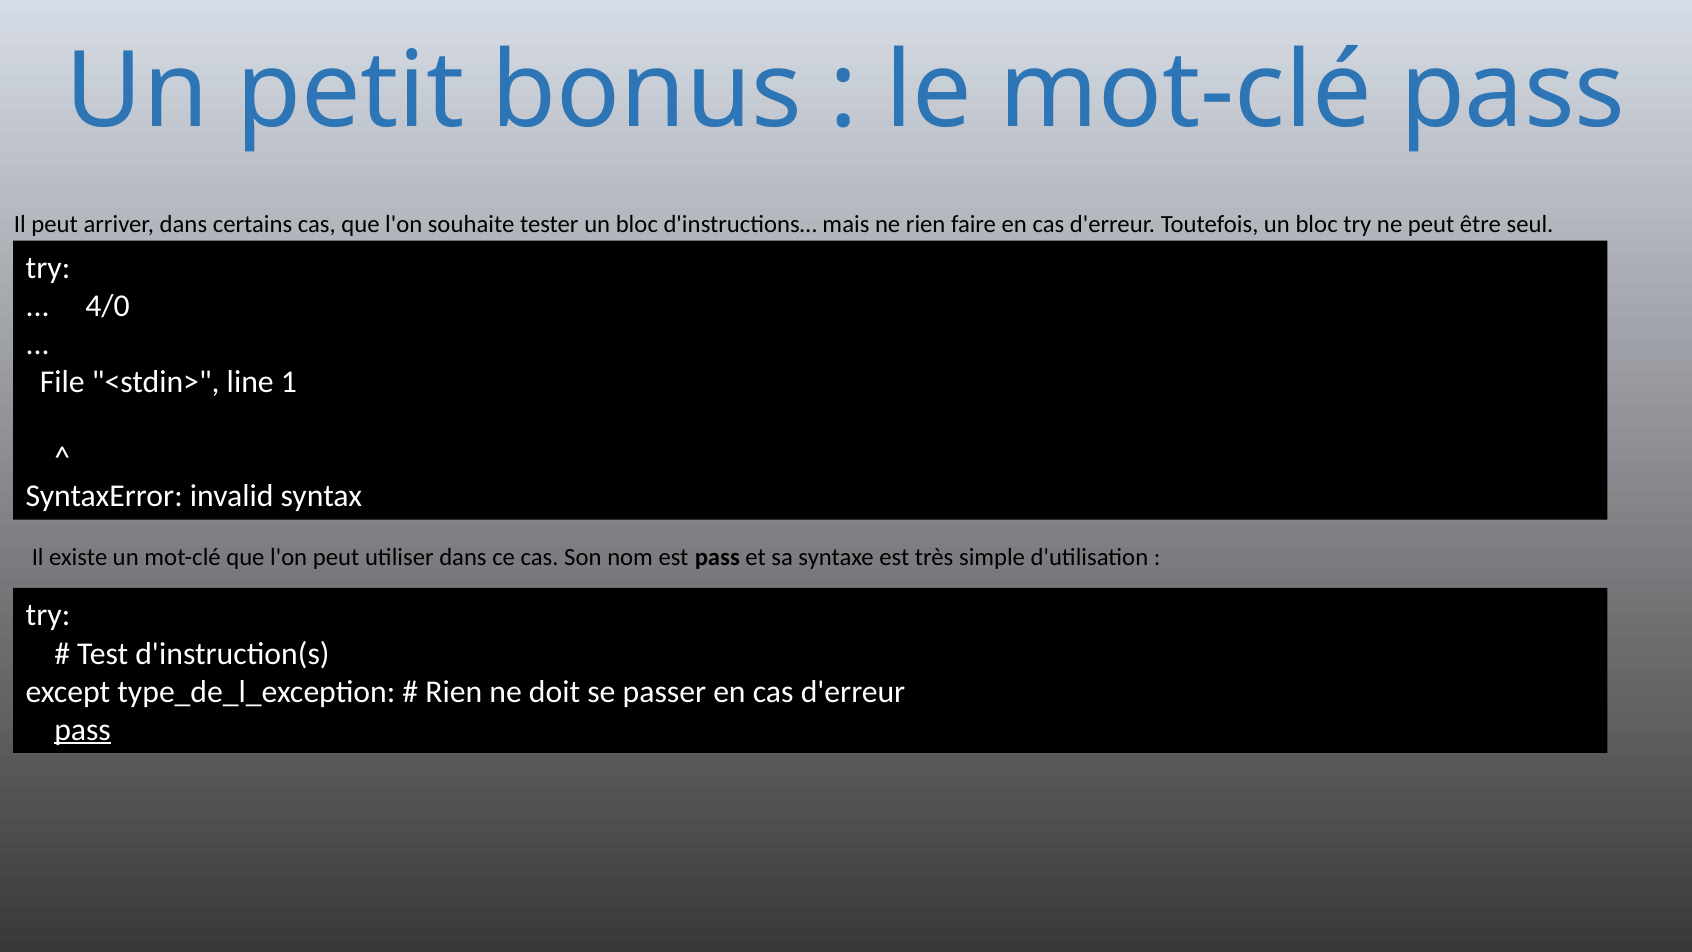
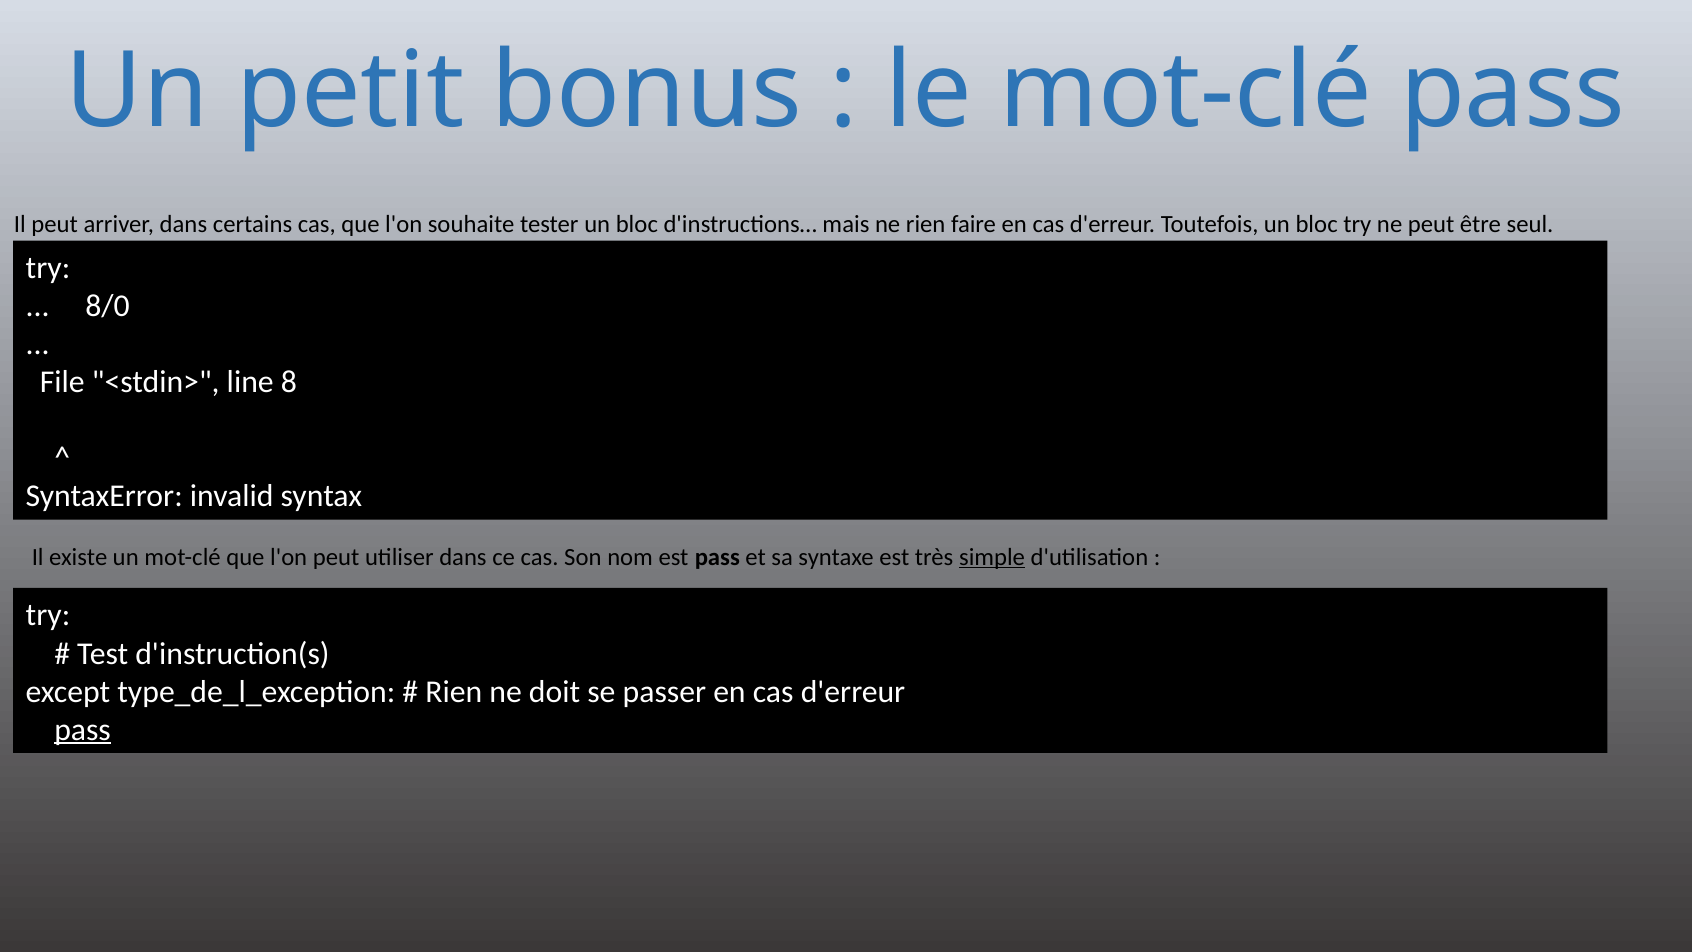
4/0: 4/0 -> 8/0
1: 1 -> 8
simple underline: none -> present
